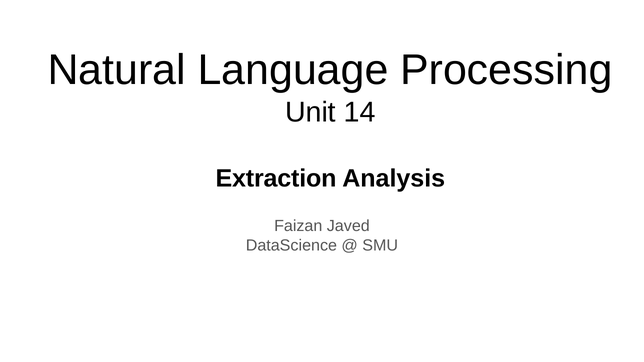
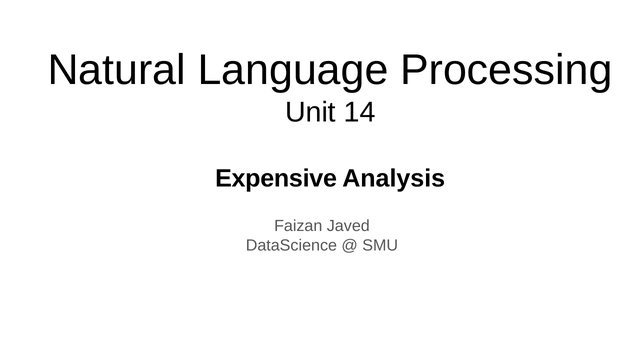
Extraction: Extraction -> Expensive
